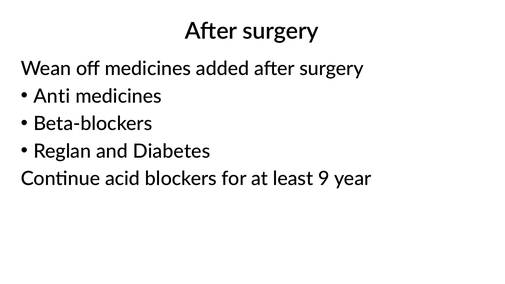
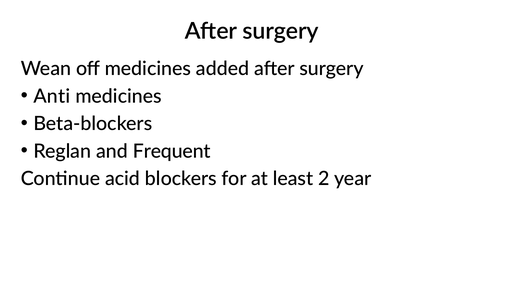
Diabetes: Diabetes -> Frequent
9: 9 -> 2
